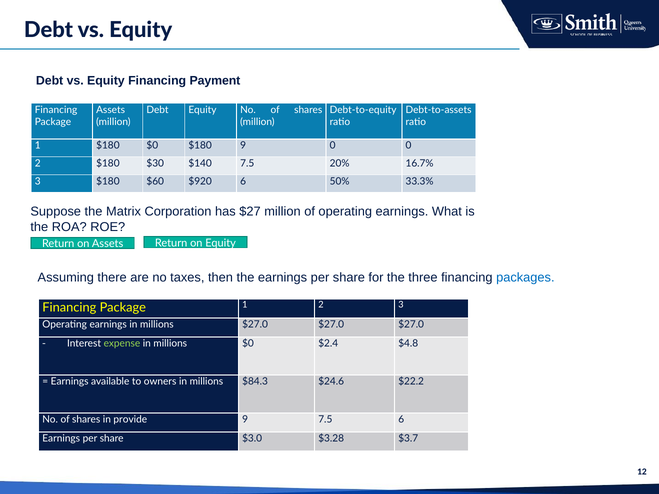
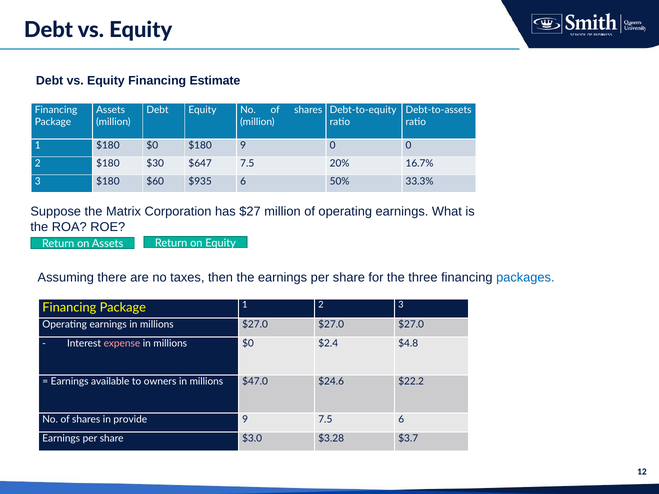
Payment: Payment -> Estimate
$140: $140 -> $647
$920: $920 -> $935
expense colour: light green -> pink
$84.3: $84.3 -> $47.0
